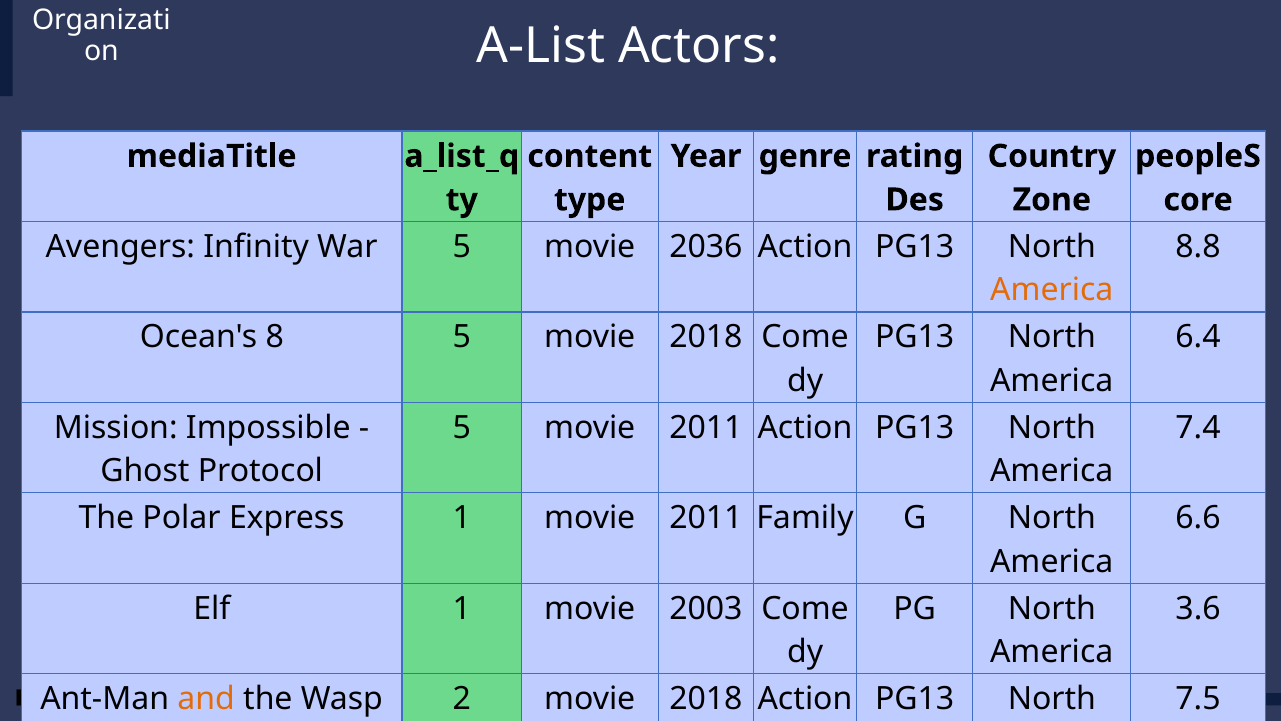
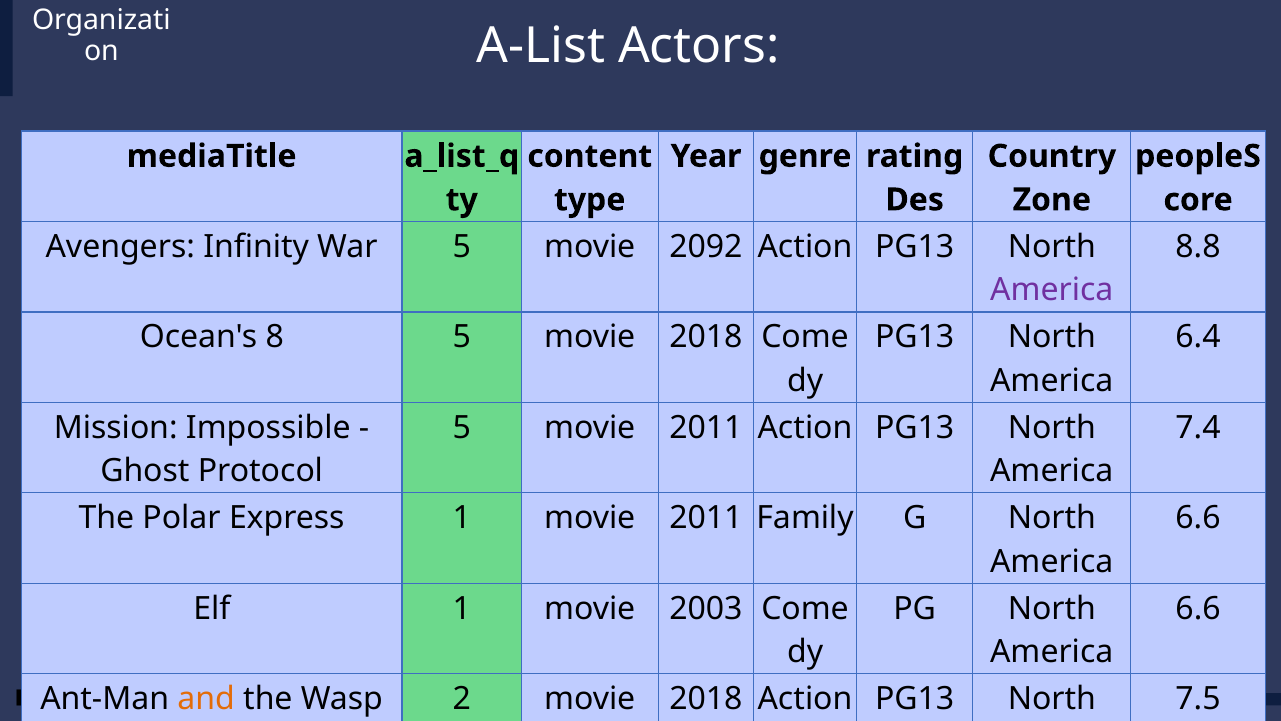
2036: 2036 -> 2092
America at (1052, 290) colour: orange -> purple
3.6 at (1198, 608): 3.6 -> 6.6
